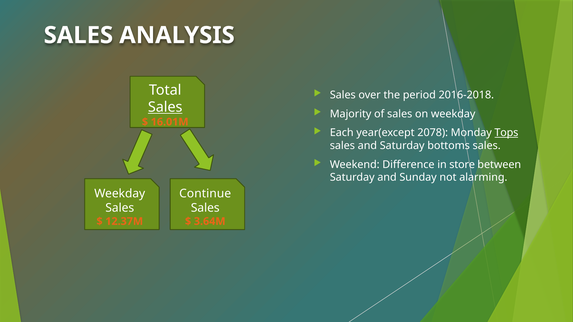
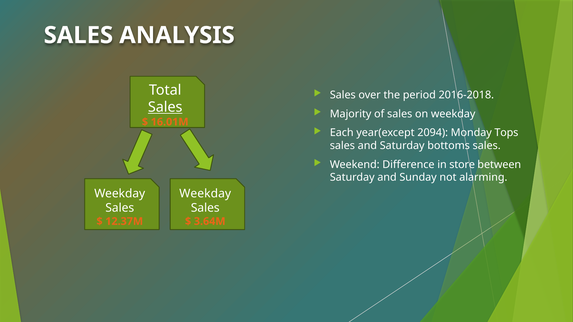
2078: 2078 -> 2094
Tops underline: present -> none
Continue at (205, 194): Continue -> Weekday
